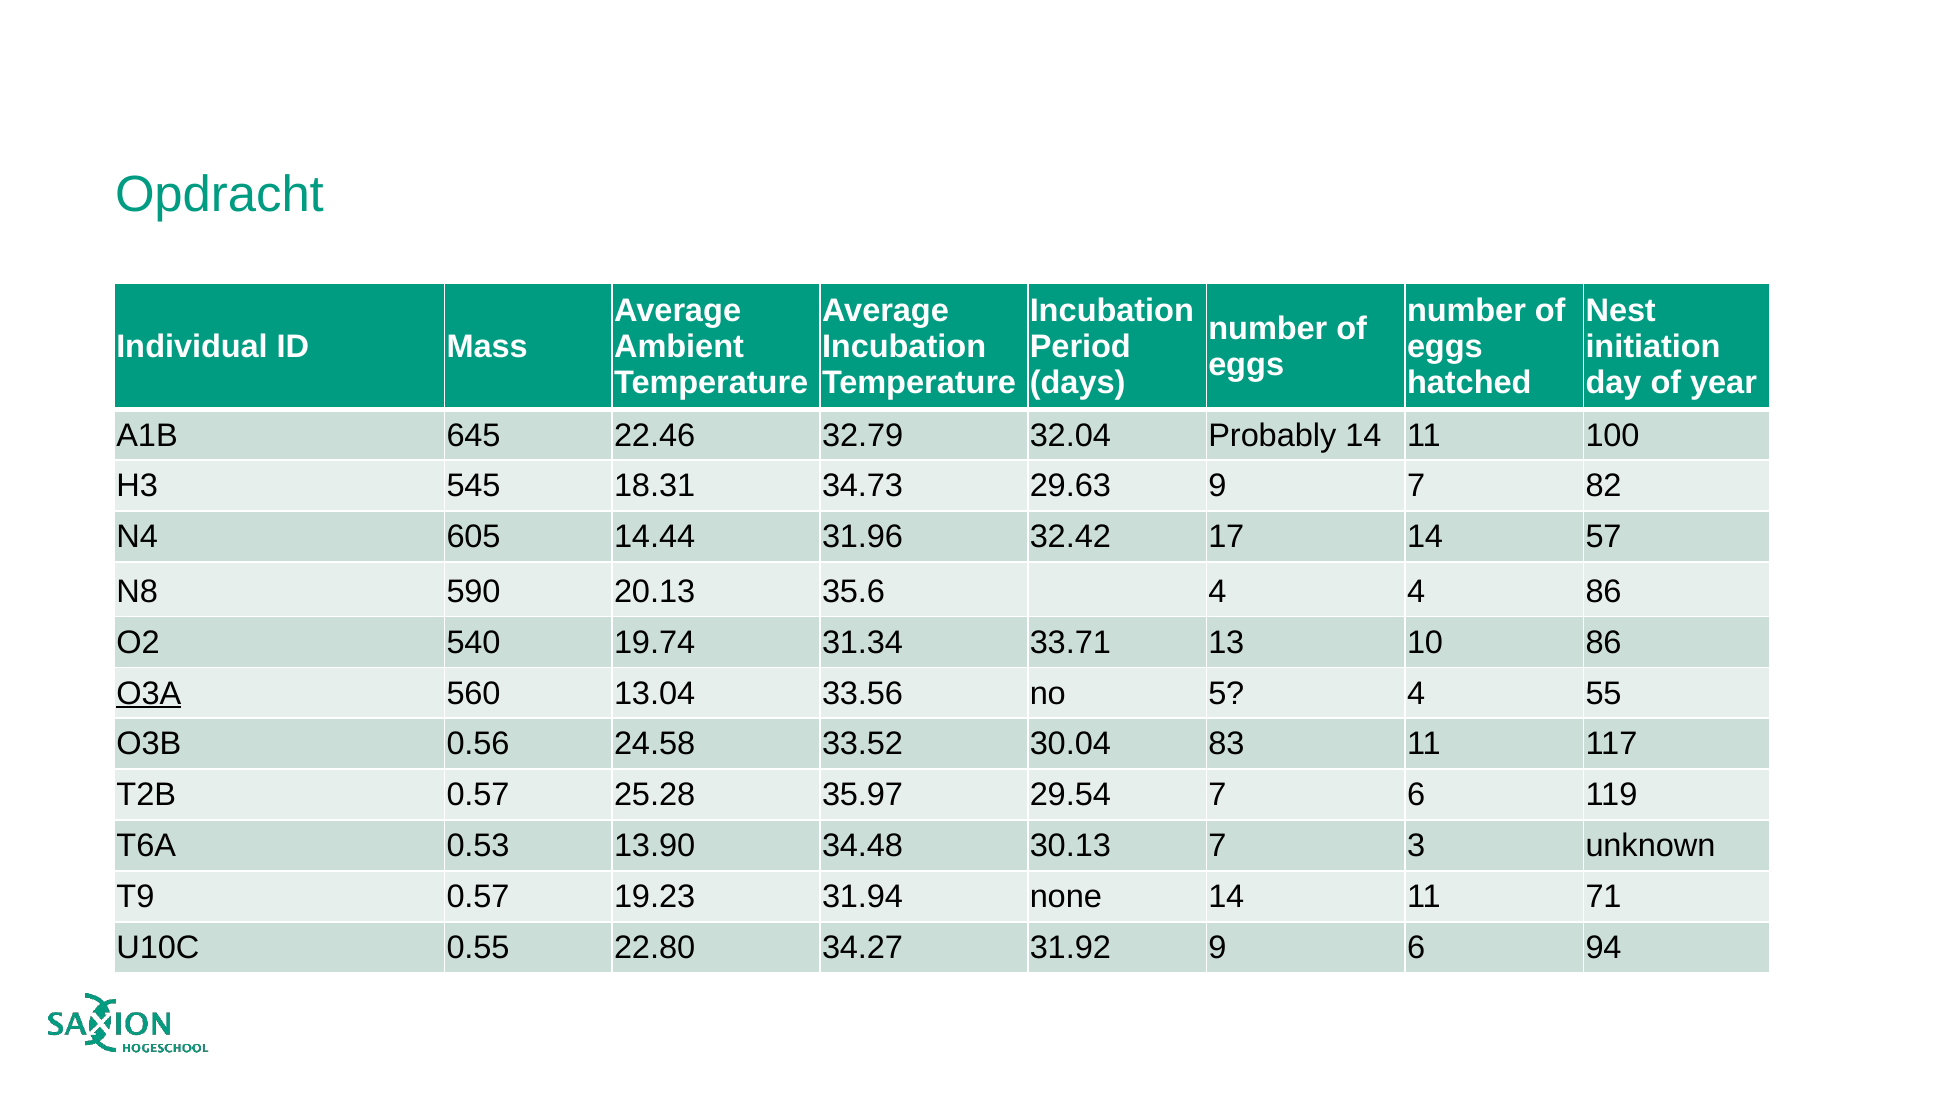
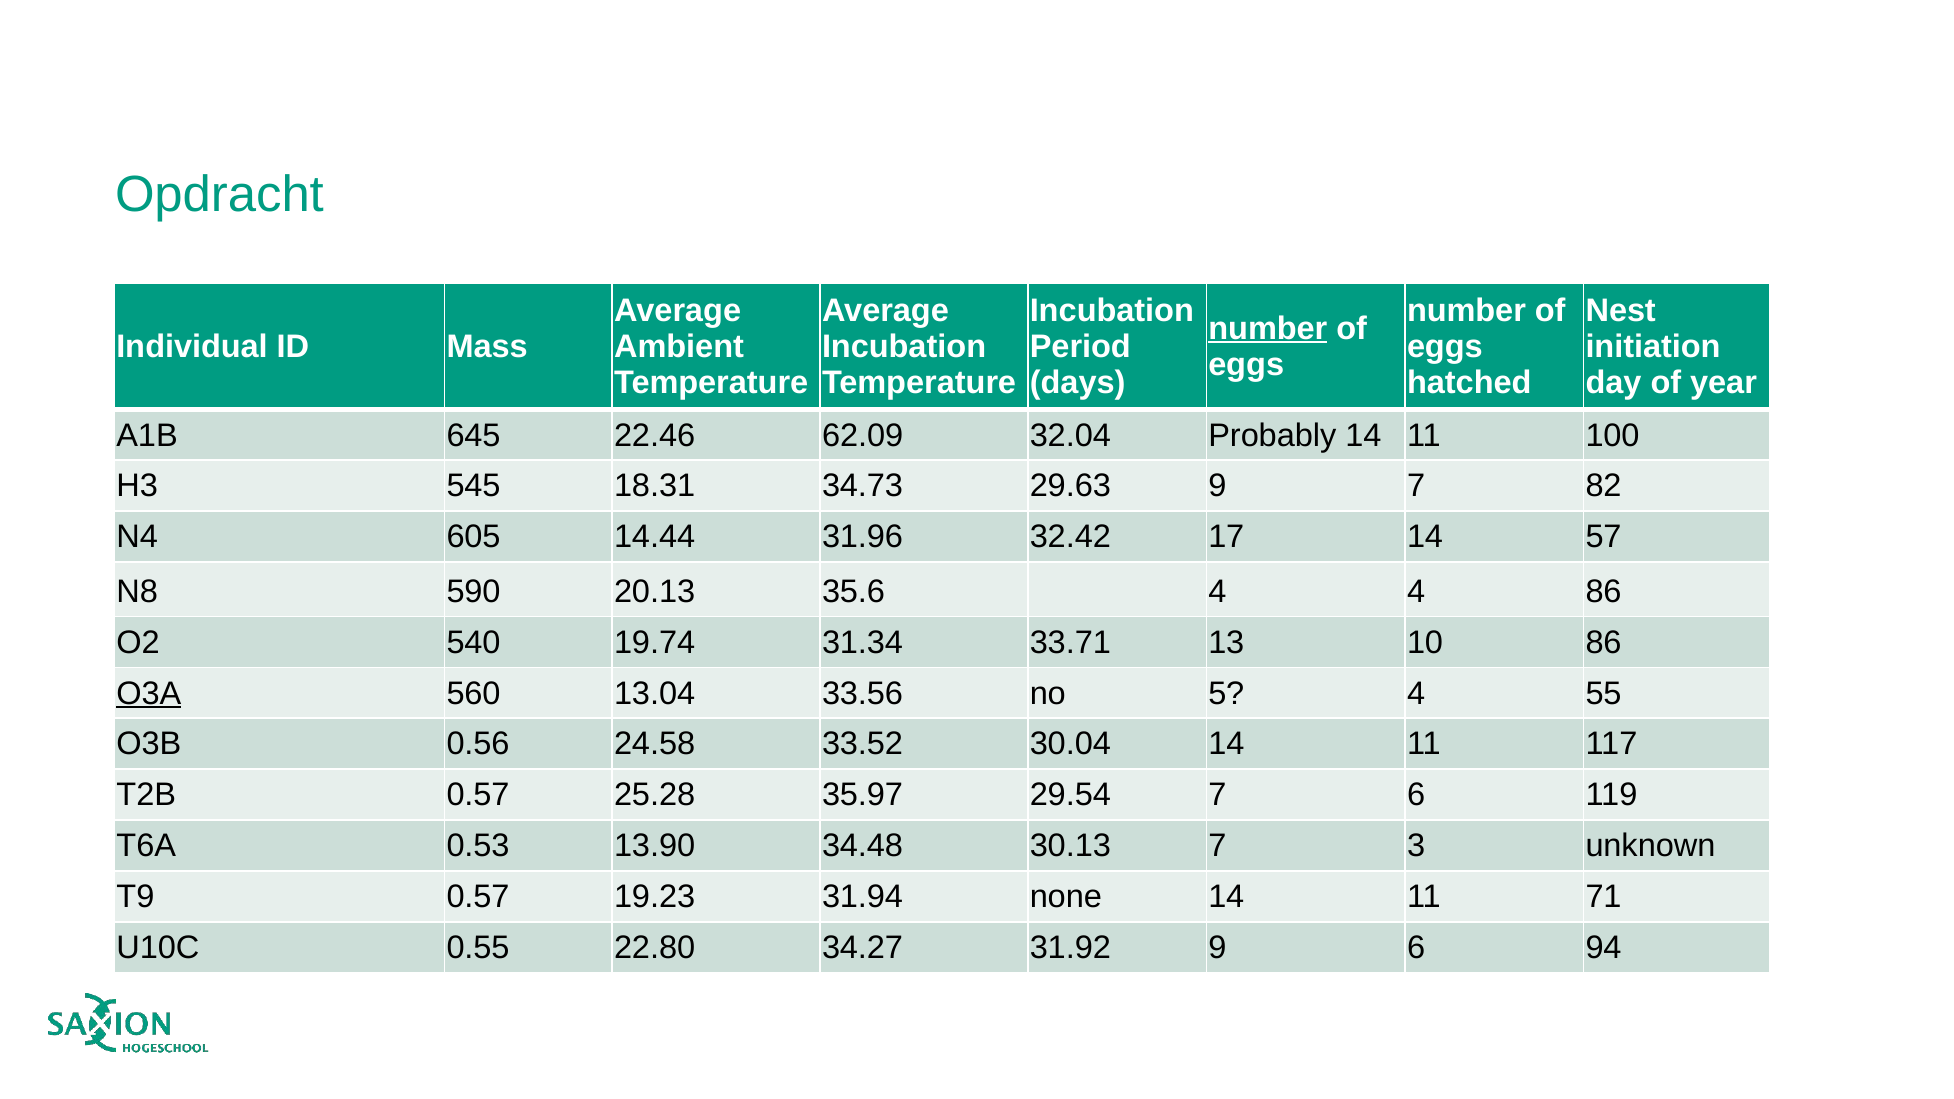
number at (1268, 328) underline: none -> present
32.79: 32.79 -> 62.09
30.04 83: 83 -> 14
